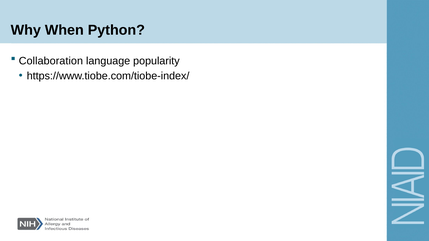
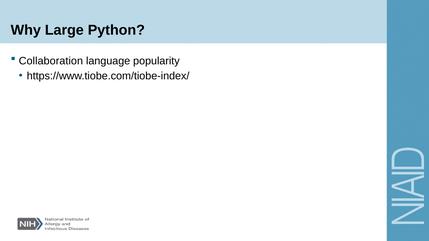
When: When -> Large
